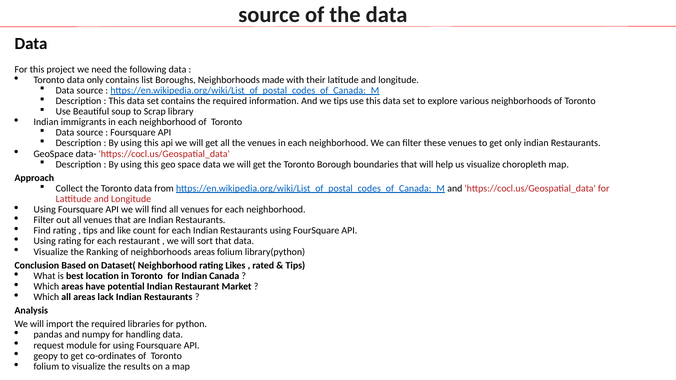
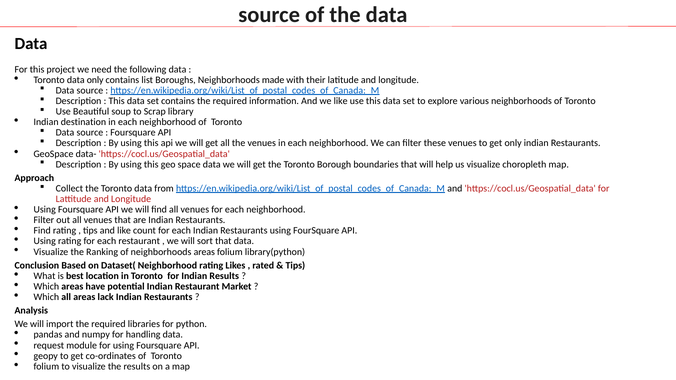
we tips: tips -> like
immigrants: immigrants -> destination
Indian Canada: Canada -> Results
